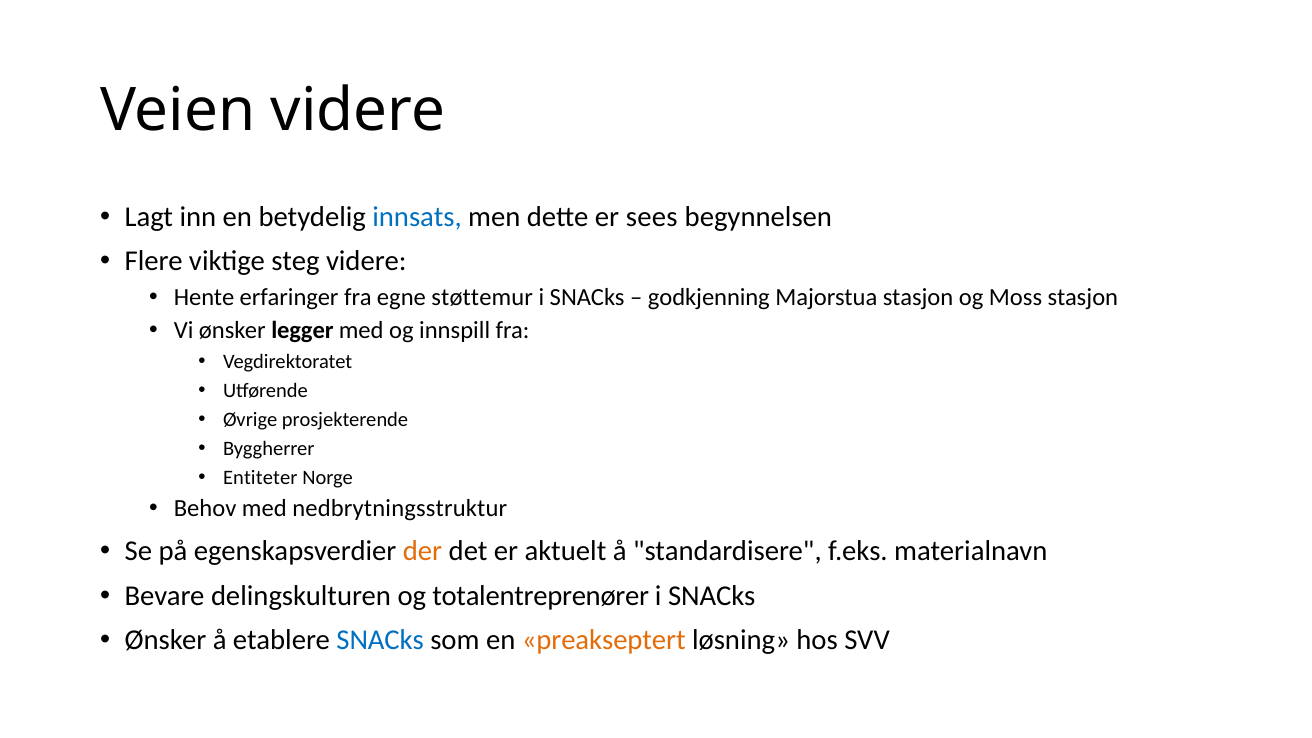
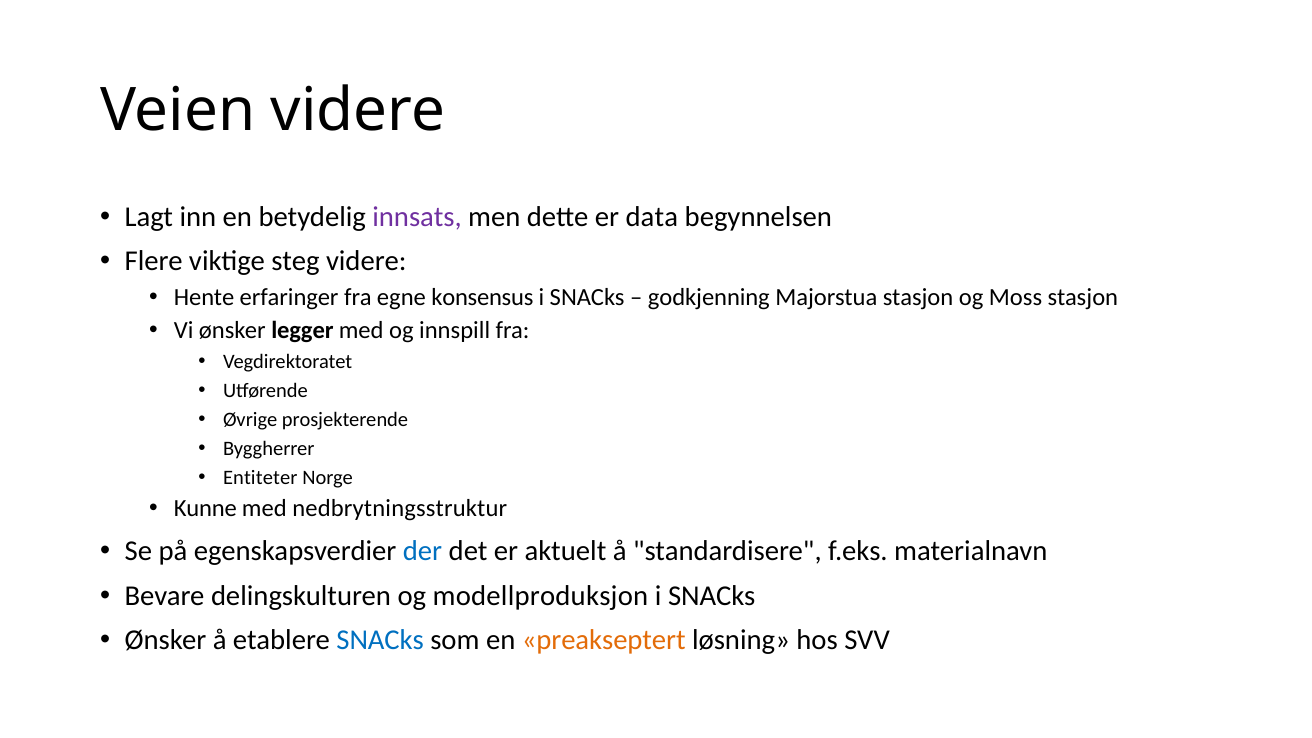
innsats colour: blue -> purple
sees: sees -> data
støttemur: støttemur -> konsensus
Behov: Behov -> Kunne
der colour: orange -> blue
totalentreprenører: totalentreprenører -> modellproduksjon
